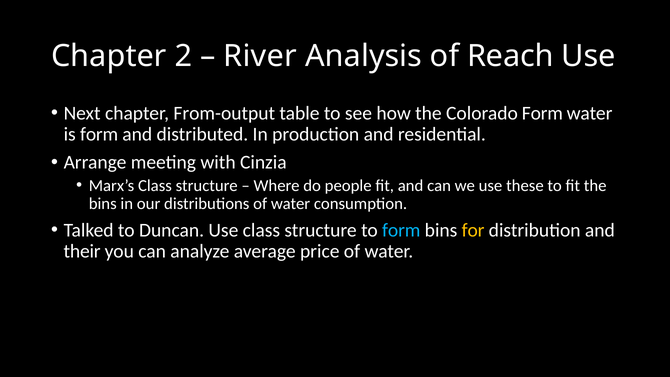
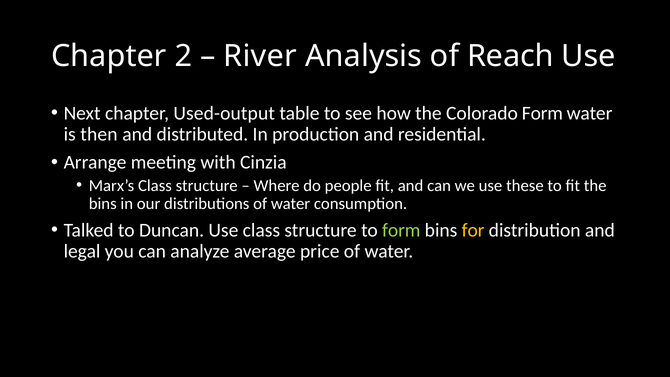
From-output: From-output -> Used-output
is form: form -> then
form at (401, 230) colour: light blue -> light green
their: their -> legal
